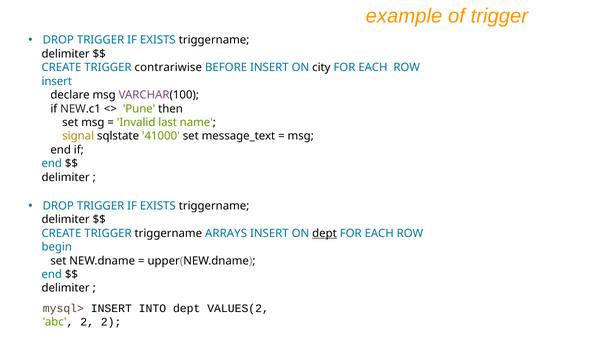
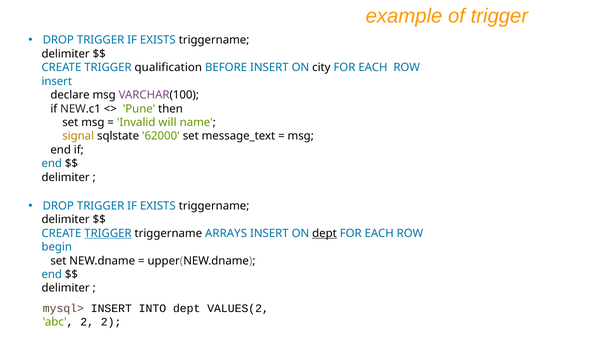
contrariwise: contrariwise -> qualification
last: last -> will
41000: 41000 -> 62000
TRIGGER at (108, 233) underline: none -> present
